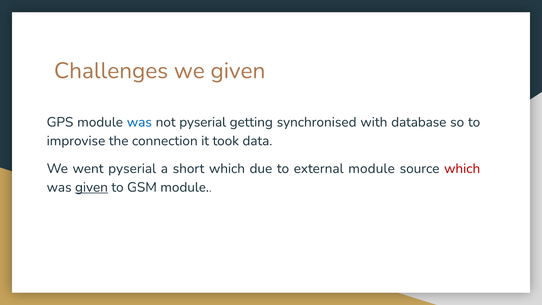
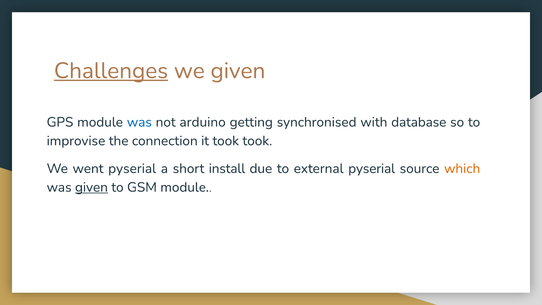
Challenges underline: none -> present
not pyserial: pyserial -> arduino
took data: data -> took
short which: which -> install
external module: module -> pyserial
which at (462, 168) colour: red -> orange
